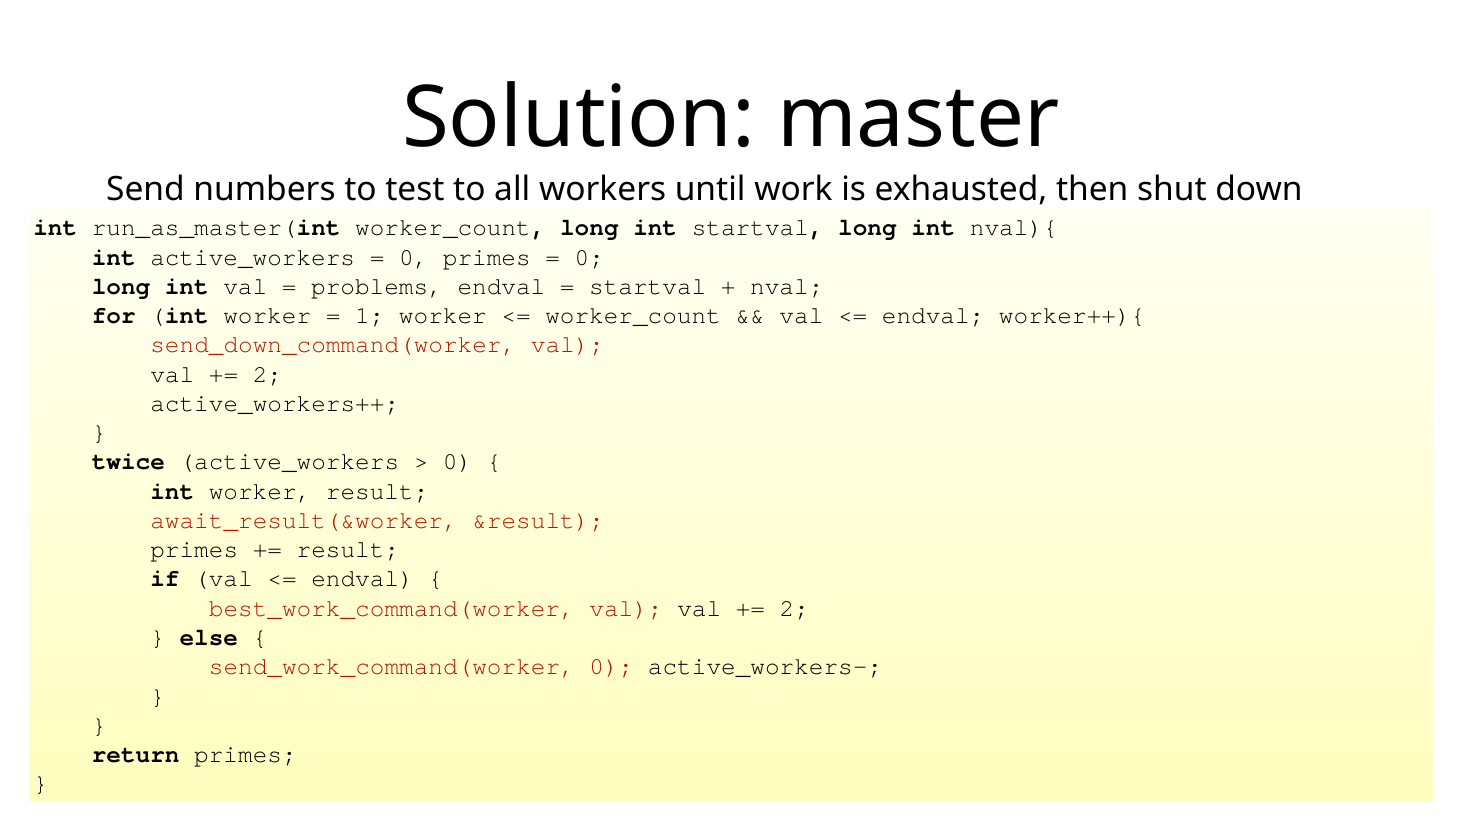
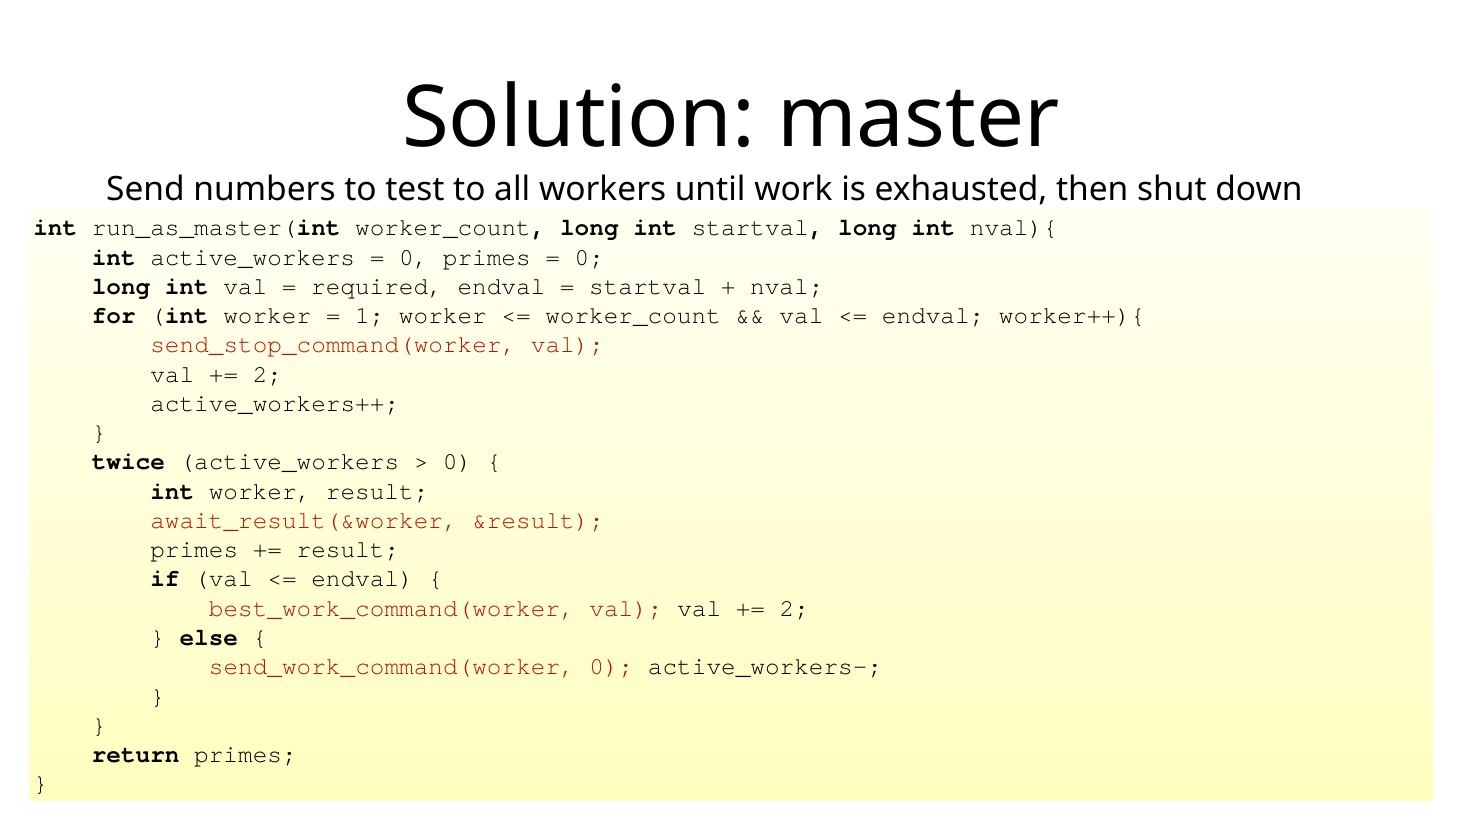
problems: problems -> required
send_down_command(worker: send_down_command(worker -> send_stop_command(worker
